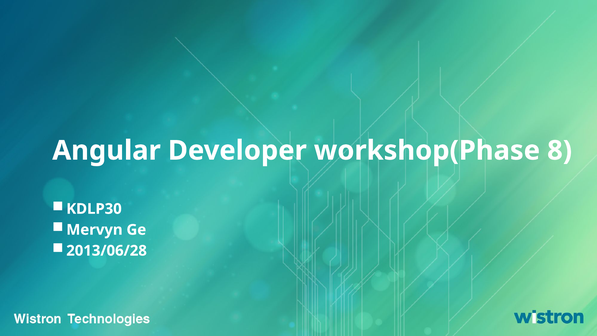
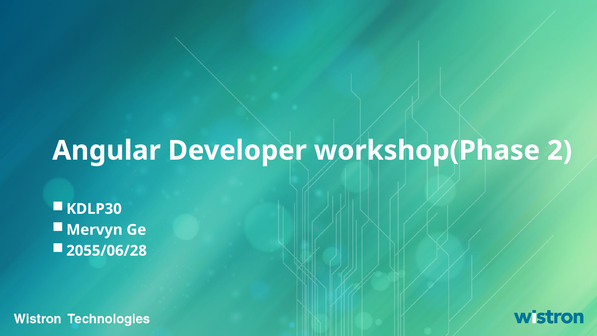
8: 8 -> 2
2013/06/28: 2013/06/28 -> 2055/06/28
